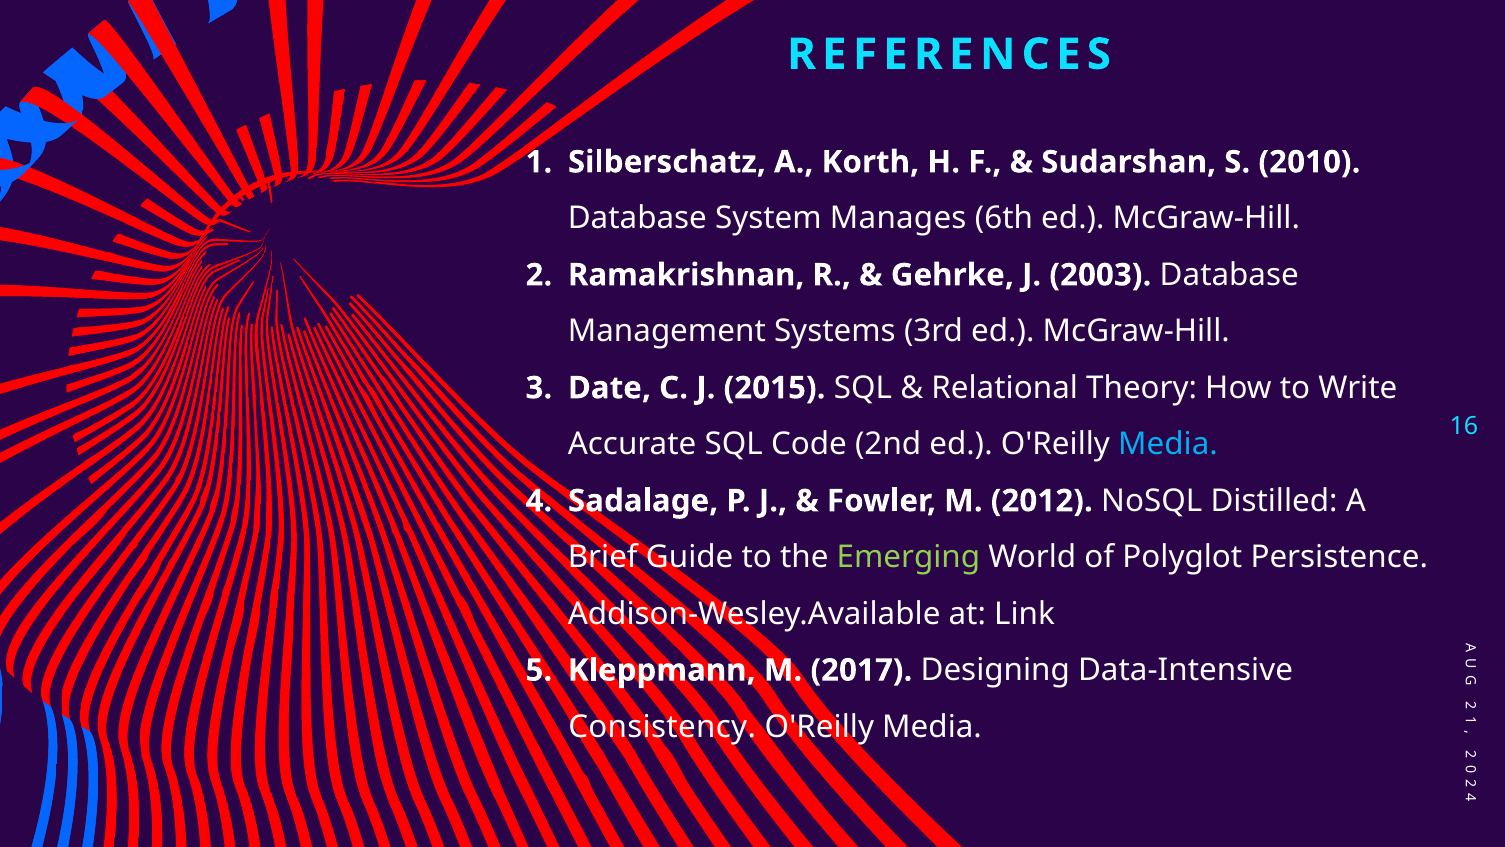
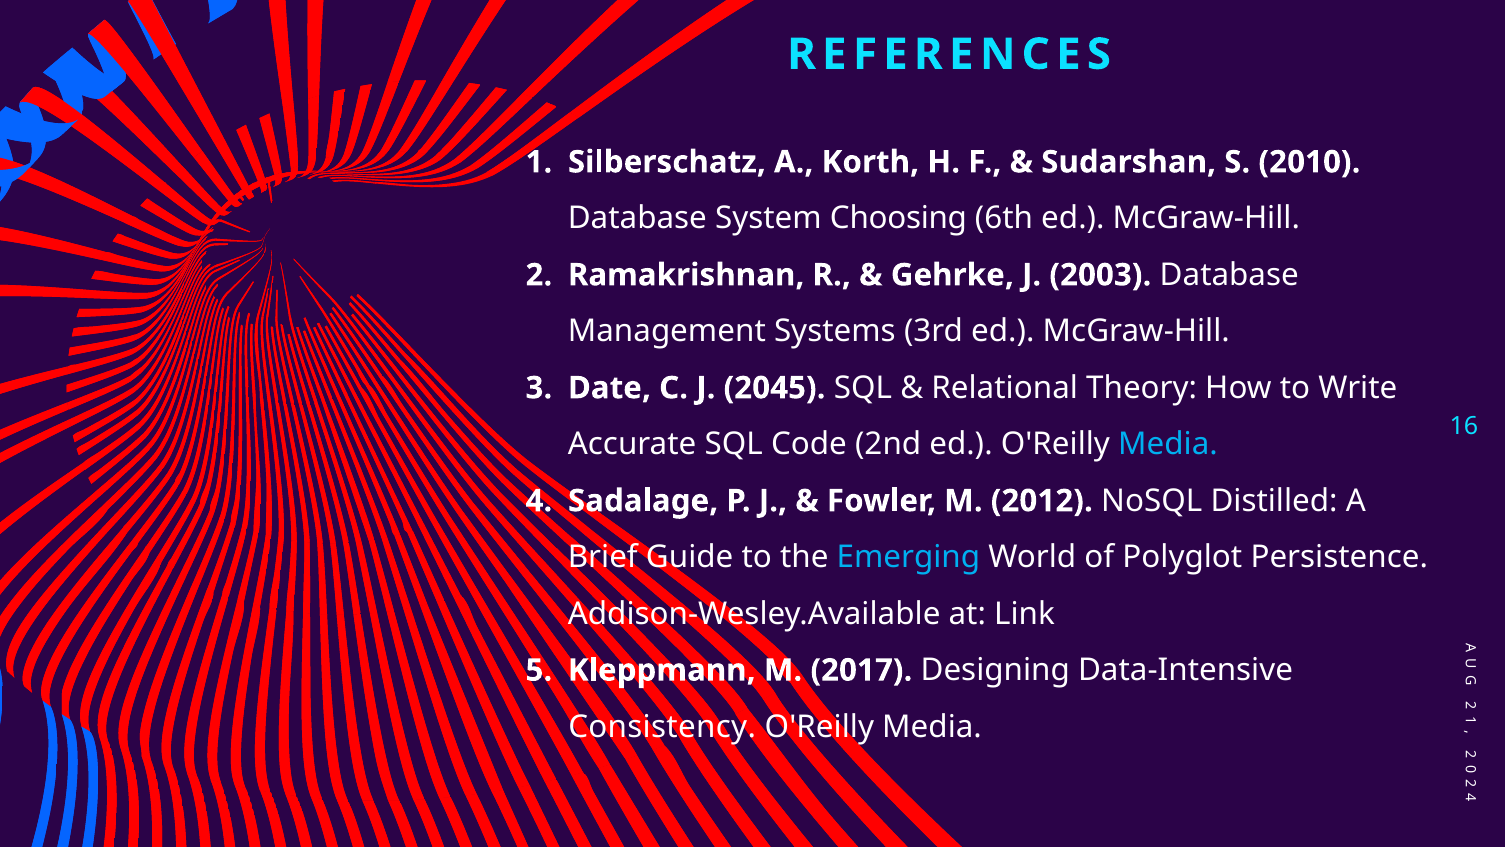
Manages: Manages -> Choosing
2015: 2015 -> 2045
Emerging colour: light green -> light blue
